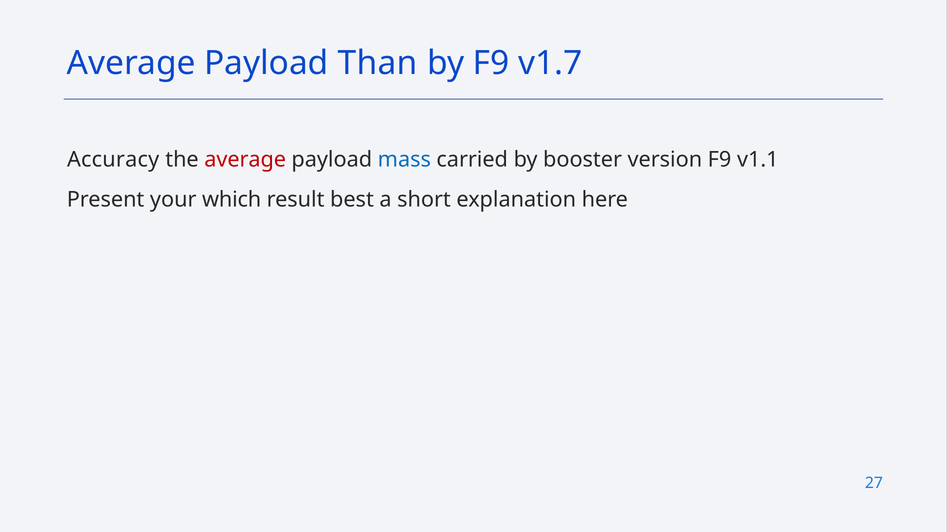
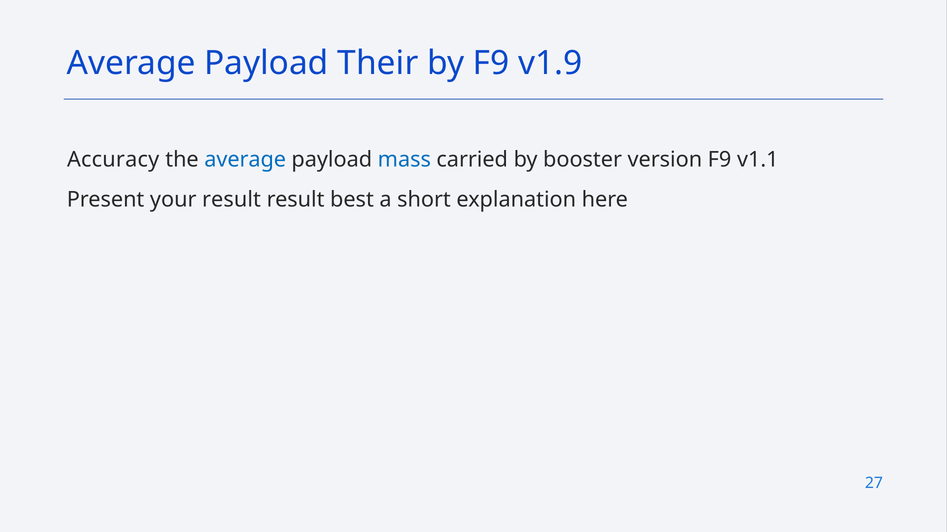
Than: Than -> Their
v1.7: v1.7 -> v1.9
average at (245, 160) colour: red -> blue
your which: which -> result
